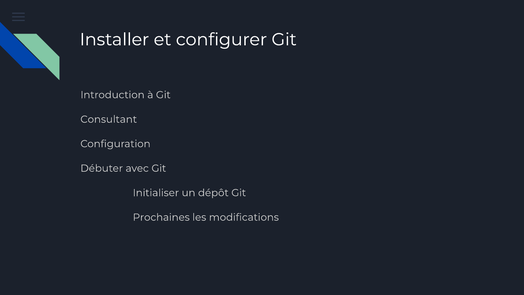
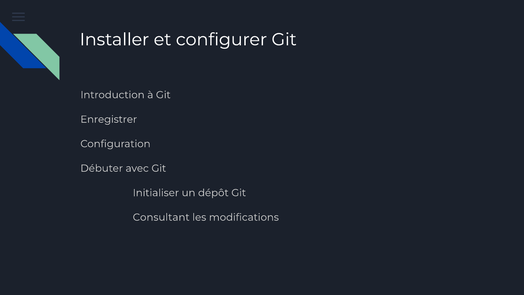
Consultant: Consultant -> Enregistrer
Prochaines: Prochaines -> Consultant
